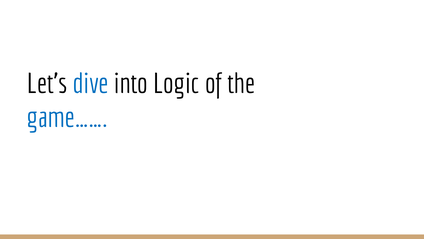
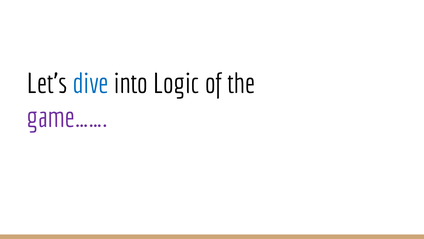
game…… colour: blue -> purple
